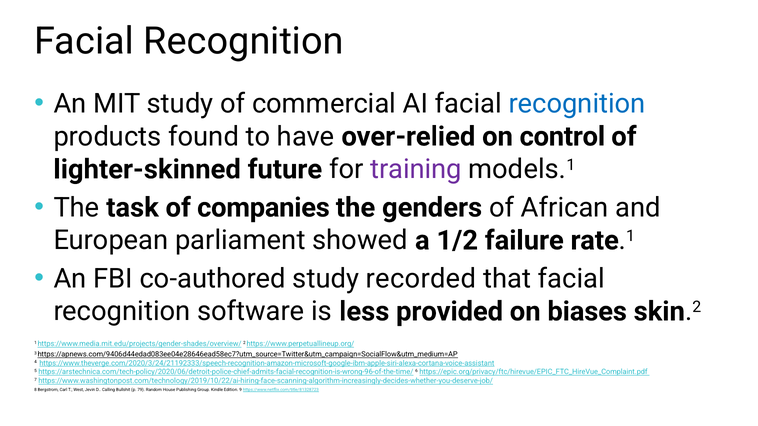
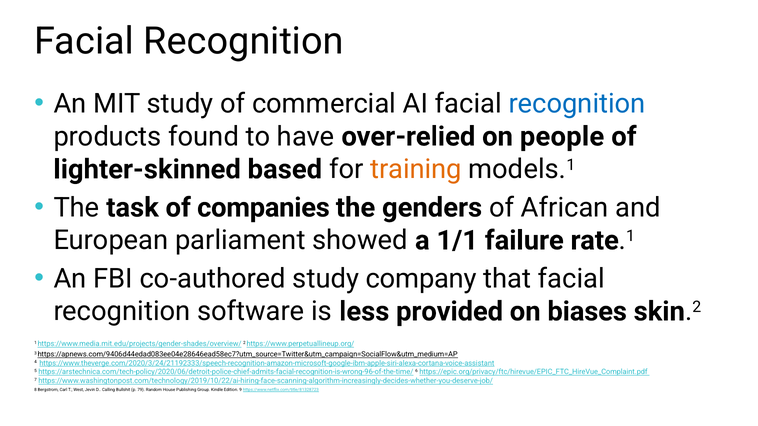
control: control -> people
future: future -> based
training colour: purple -> orange
1/2: 1/2 -> 1/1
recorded: recorded -> company
